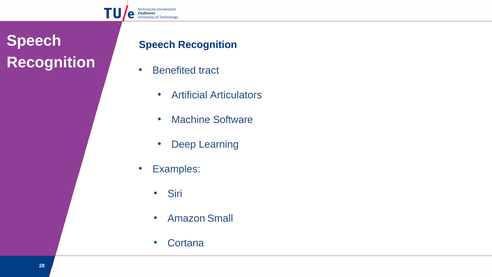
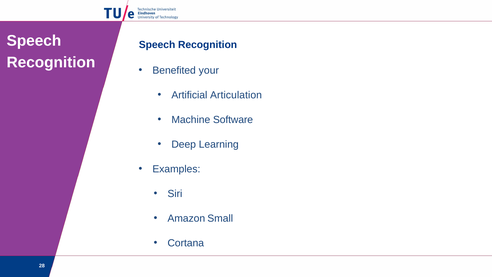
tract: tract -> your
Articulators: Articulators -> Articulation
